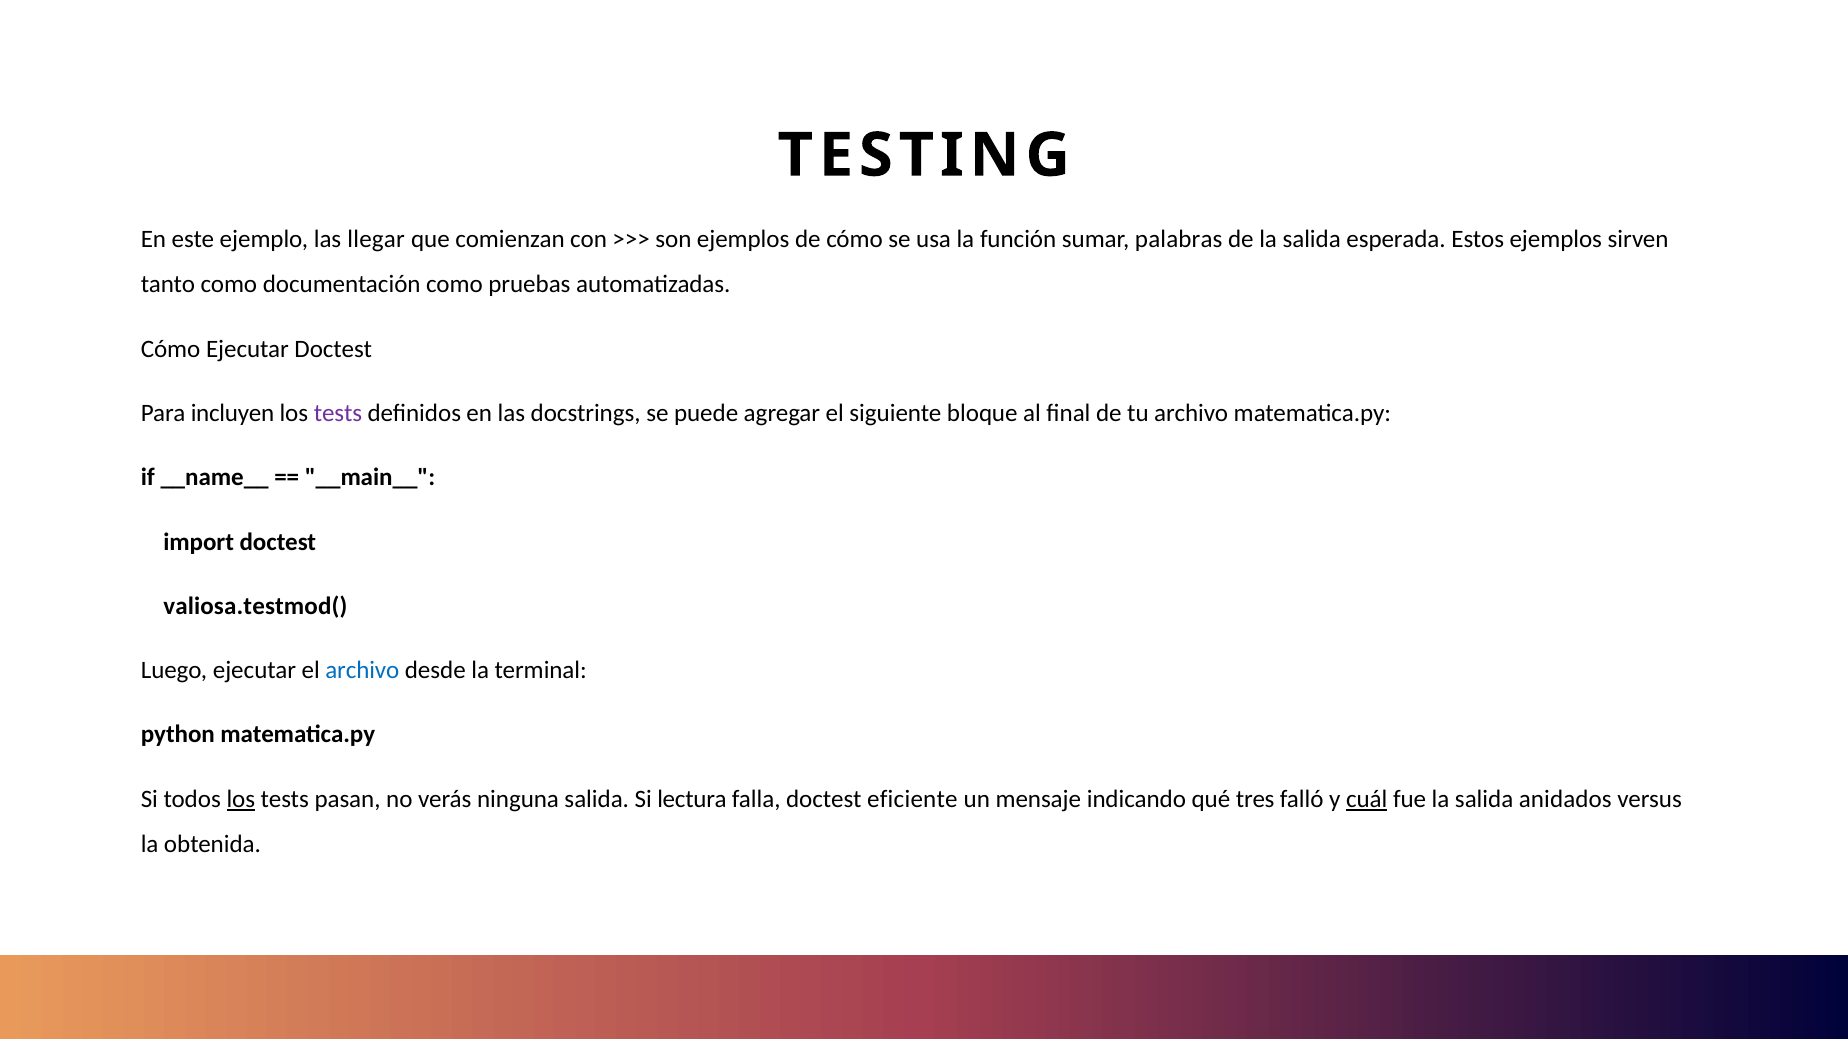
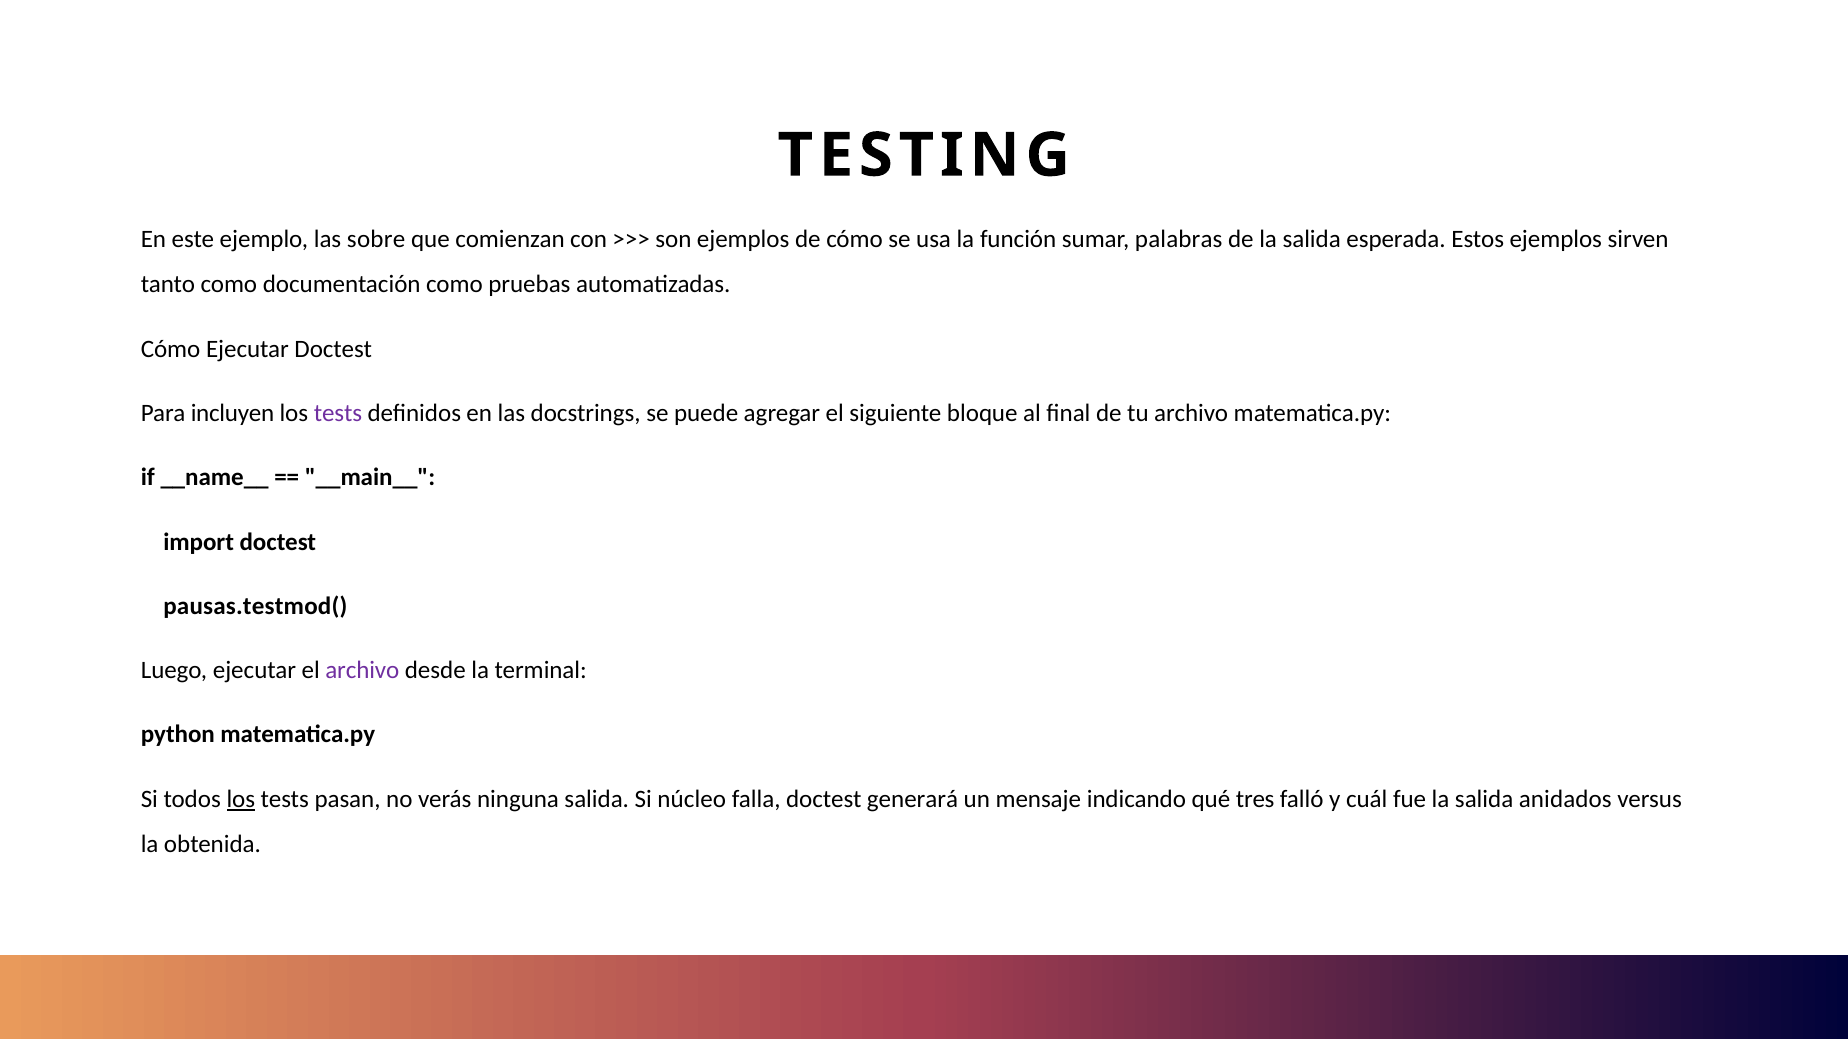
llegar: llegar -> sobre
valiosa.testmod(: valiosa.testmod( -> pausas.testmod(
archivo at (362, 671) colour: blue -> purple
lectura: lectura -> núcleo
eficiente: eficiente -> generará
cuál underline: present -> none
